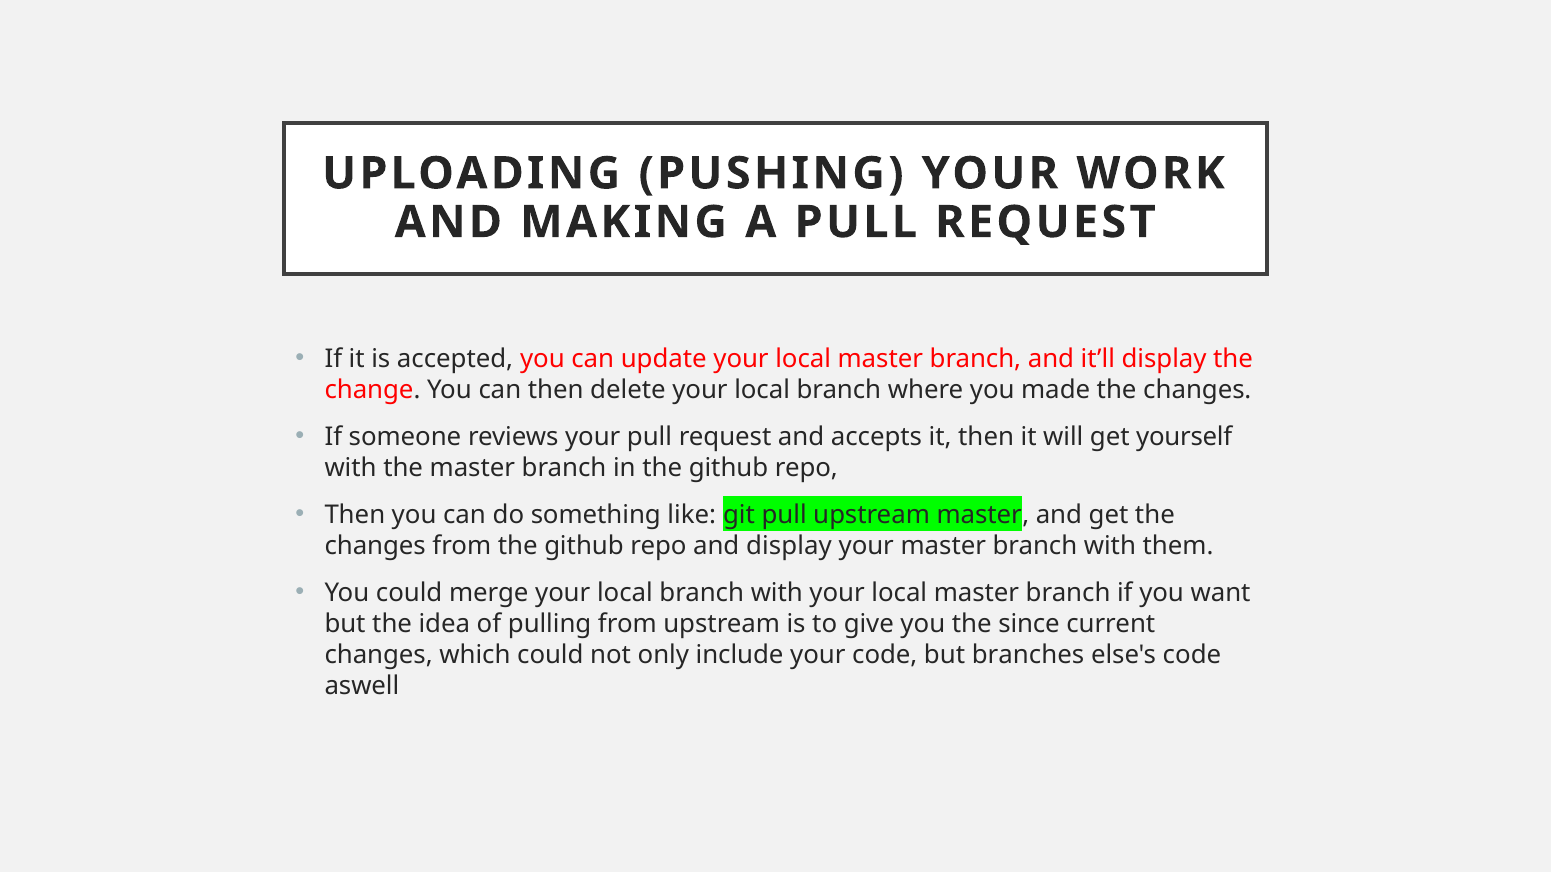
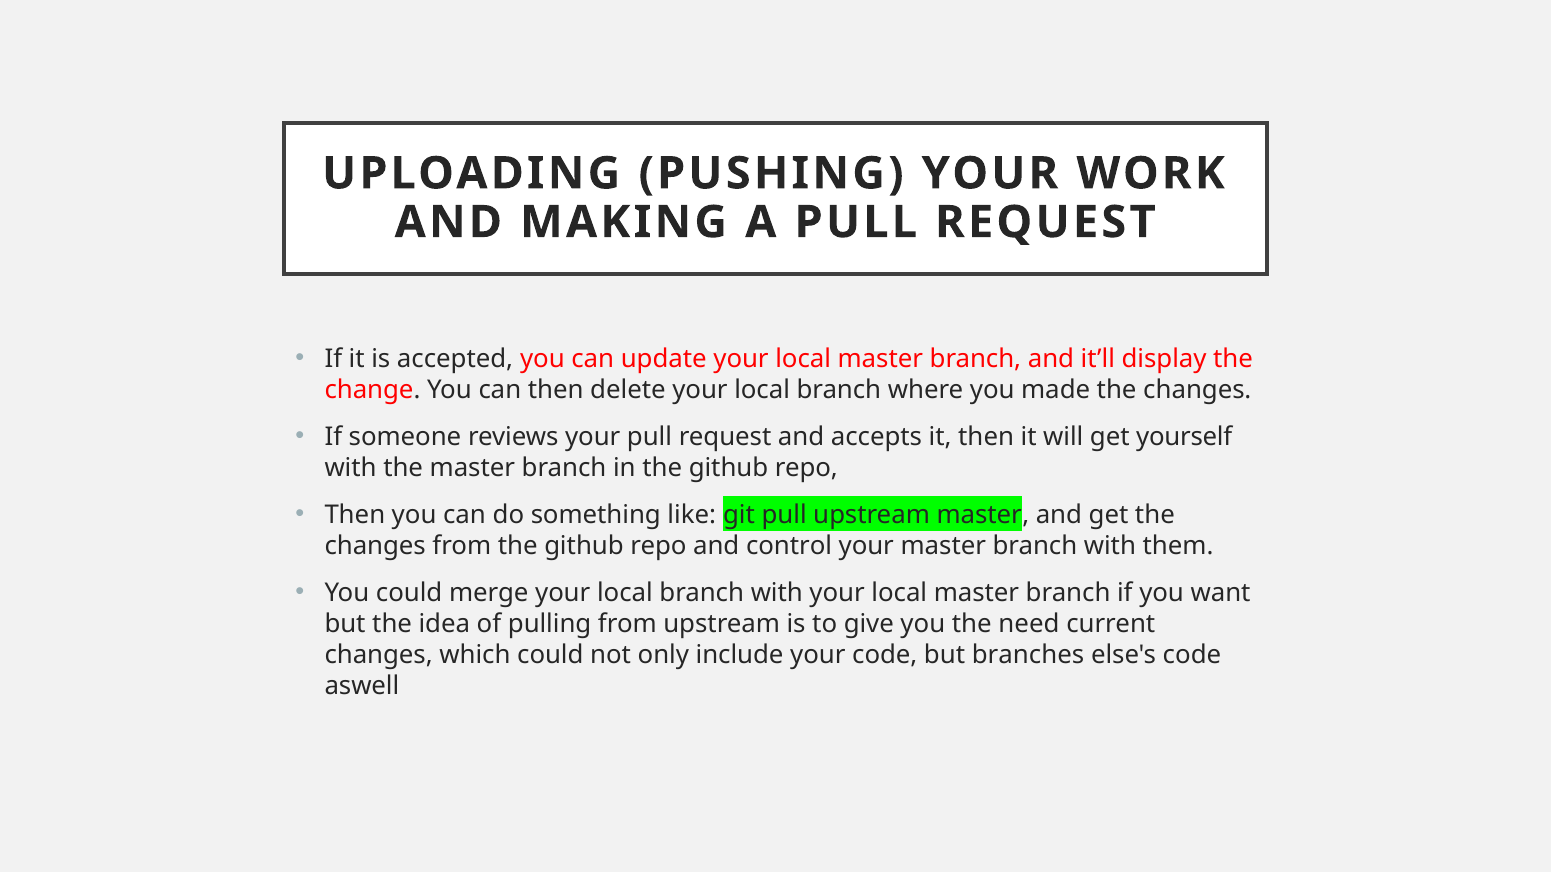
and display: display -> control
since: since -> need
